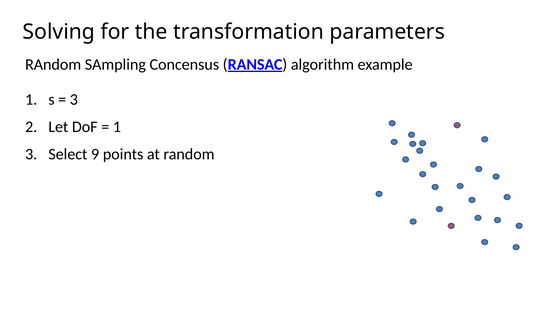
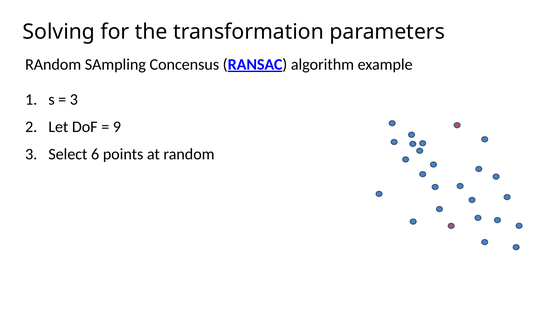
1 at (117, 127): 1 -> 9
9: 9 -> 6
